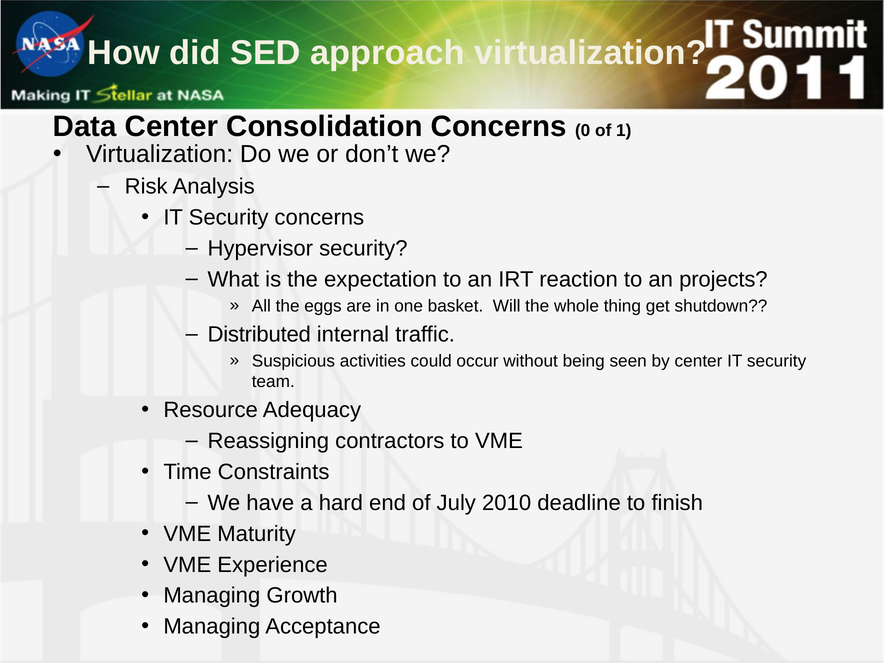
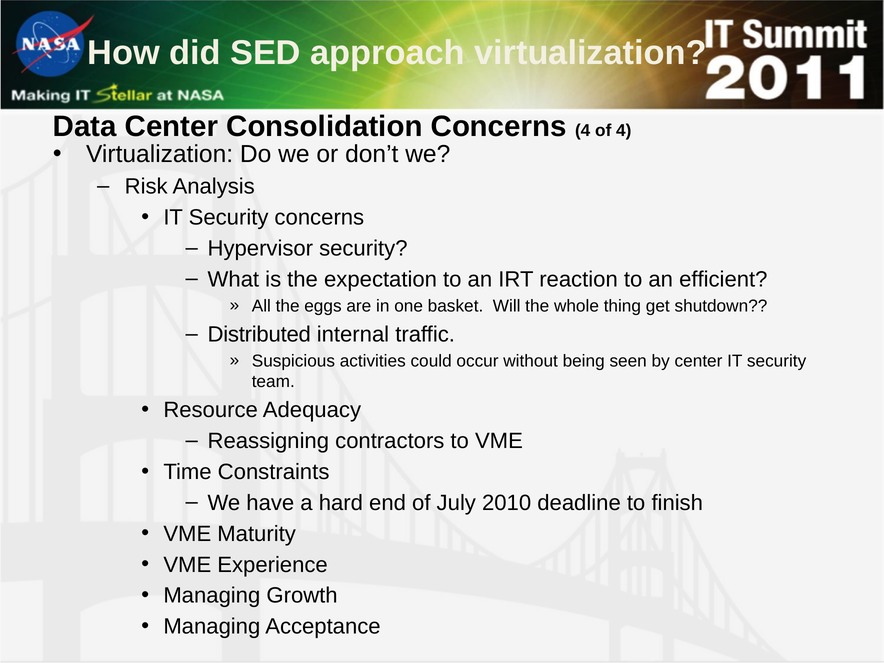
Concerns 0: 0 -> 4
of 1: 1 -> 4
projects: projects -> efficient
